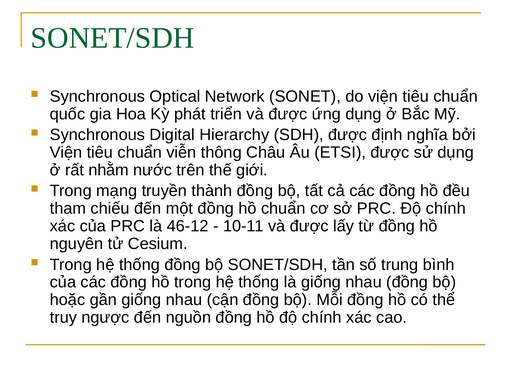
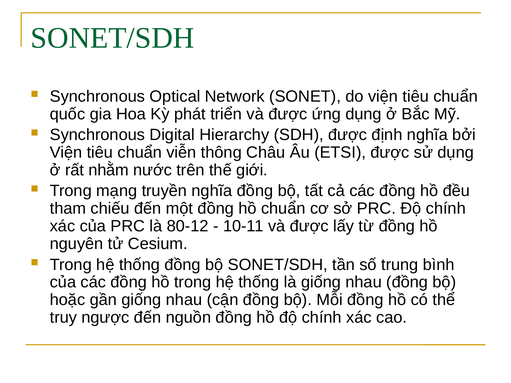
truyền thành: thành -> nghĩa
46-12: 46-12 -> 80-12
